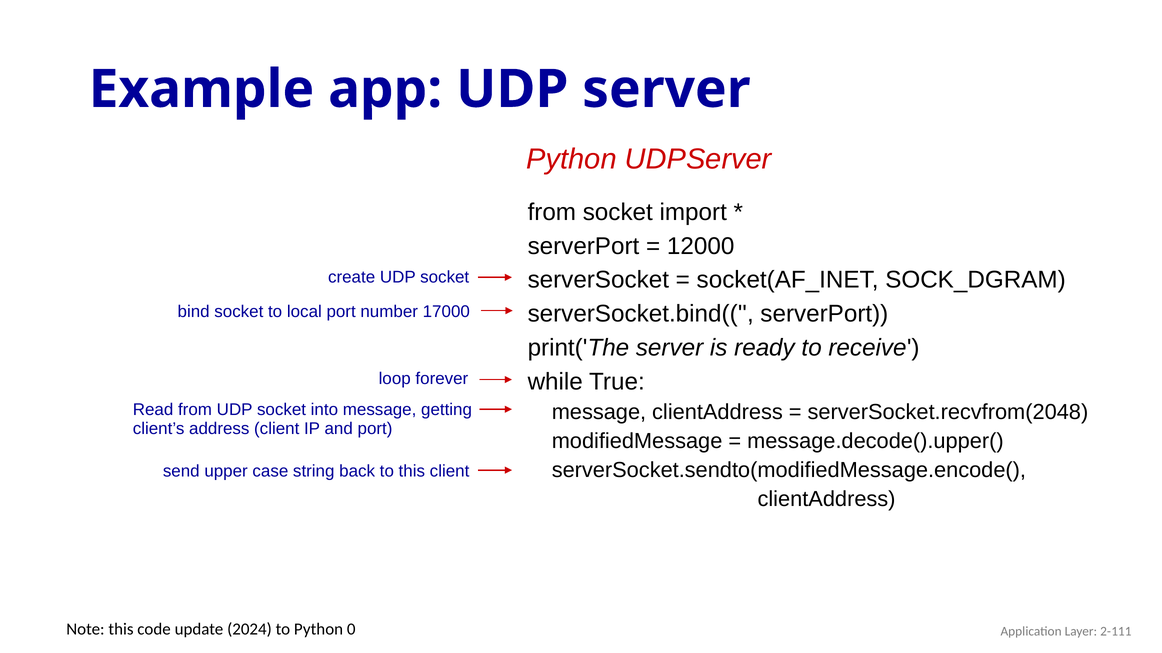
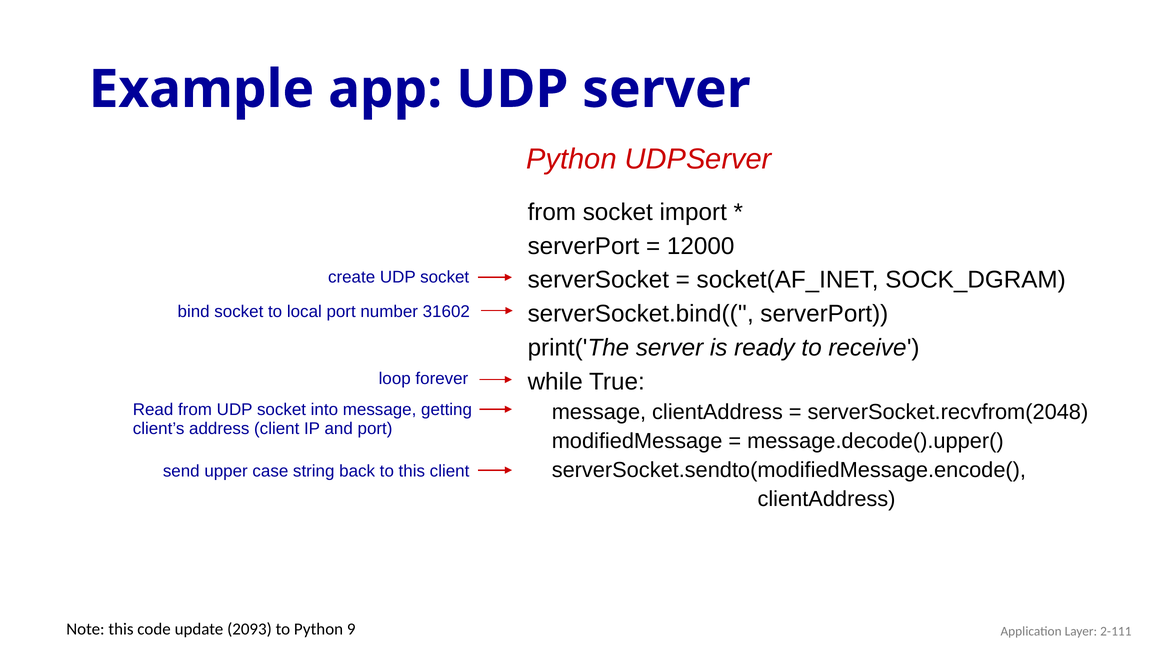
17000: 17000 -> 31602
2024: 2024 -> 2093
0: 0 -> 9
